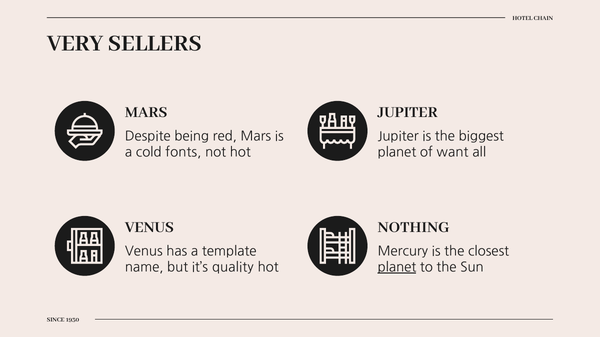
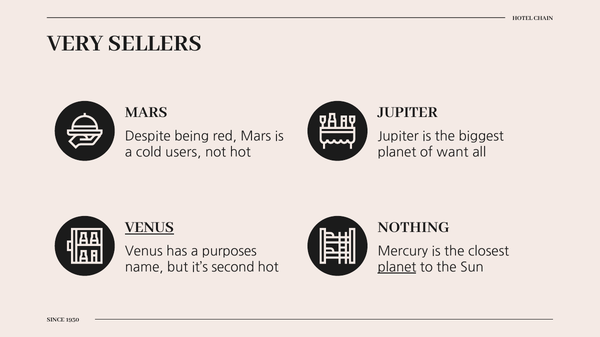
fonts: fonts -> users
VENUS at (149, 227) underline: none -> present
template: template -> purposes
quality: quality -> second
